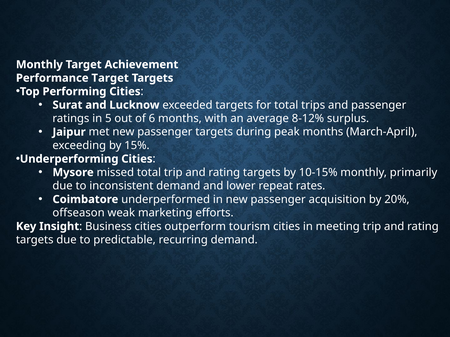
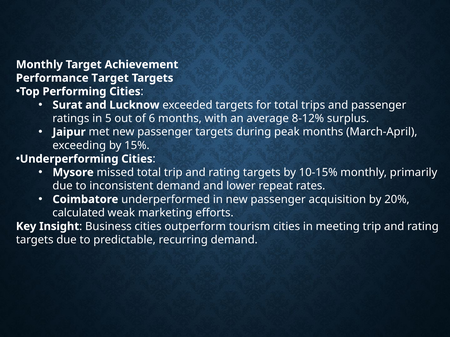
offseason: offseason -> calculated
